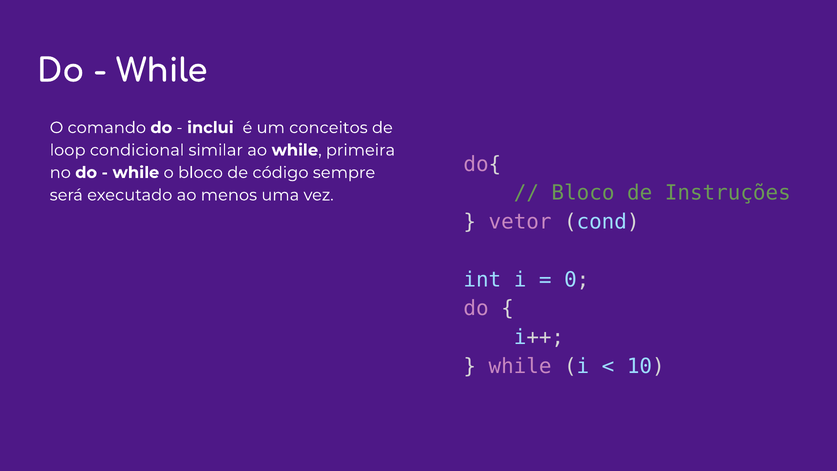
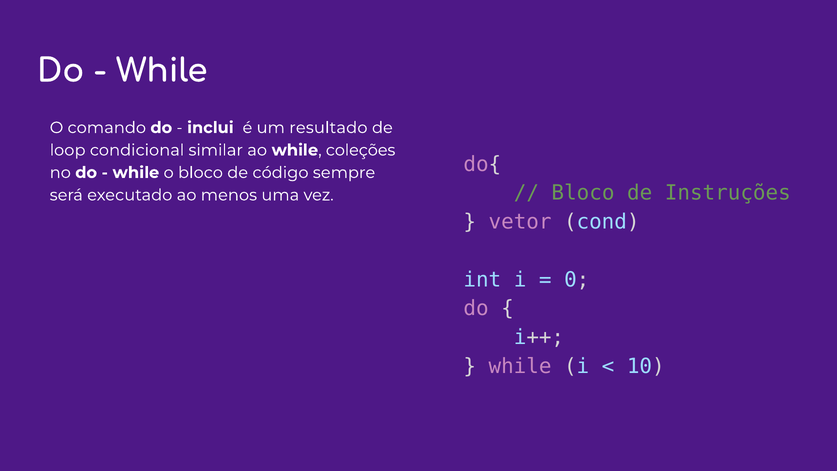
conceitos: conceitos -> resultado
primeira: primeira -> coleções
